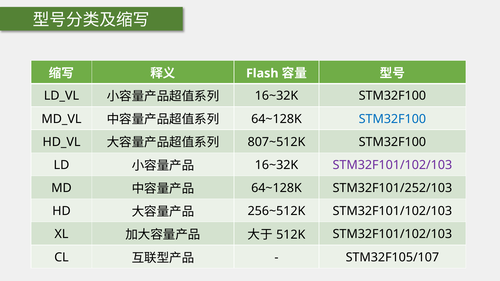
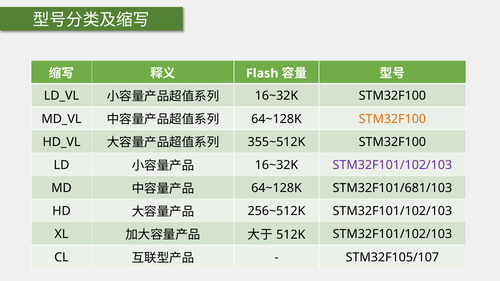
STM32F100 at (392, 119) colour: blue -> orange
807~512K: 807~512K -> 355~512K
STM32F101/252/103: STM32F101/252/103 -> STM32F101/681/103
